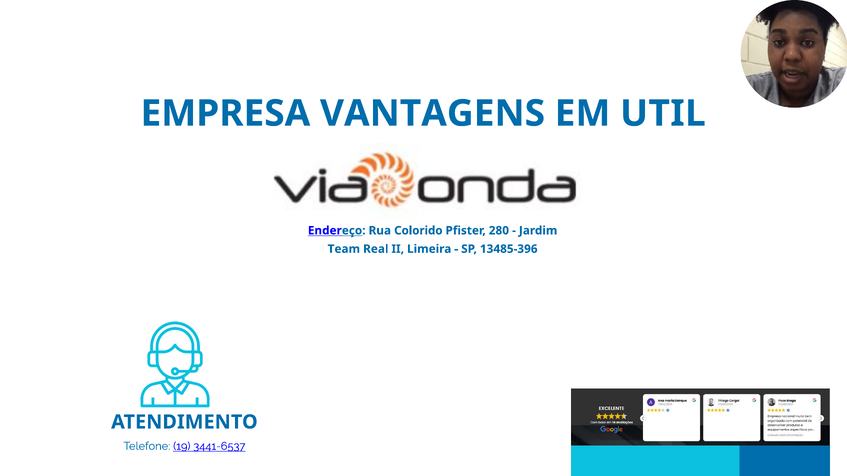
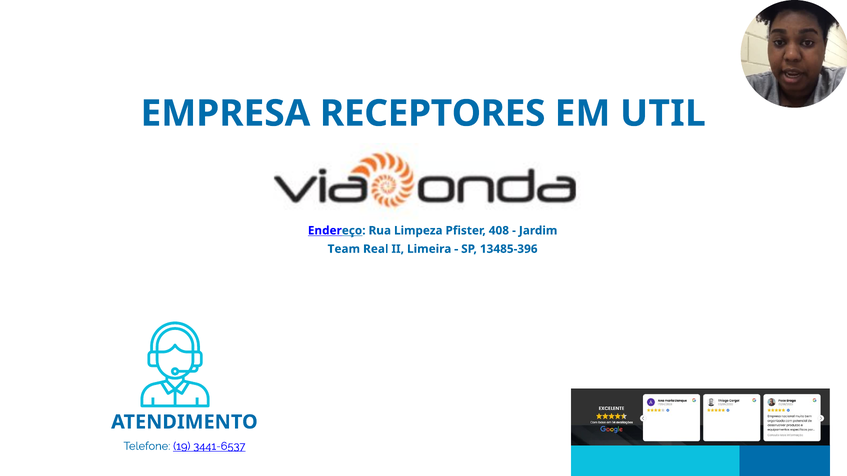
VANTAGENS: VANTAGENS -> RECEPTORES
Colorido: Colorido -> Limpeza
280: 280 -> 408
